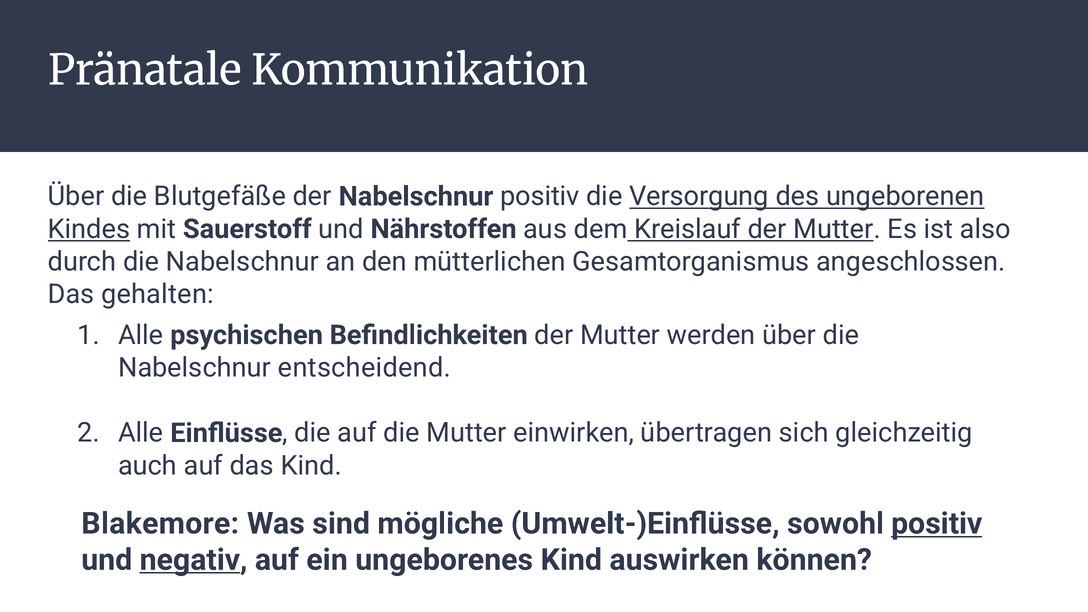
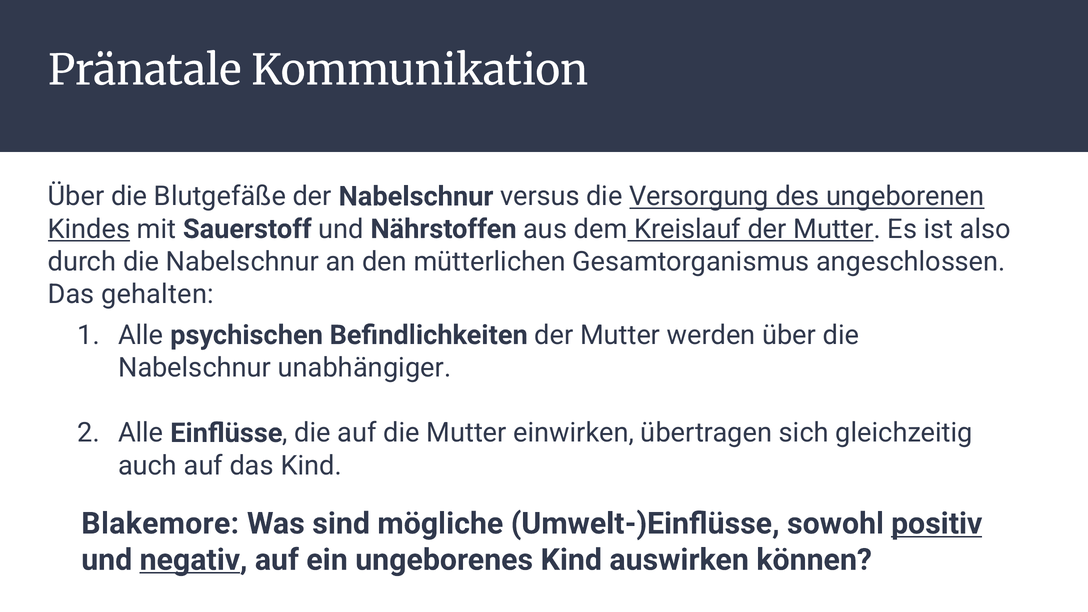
Nabelschnur positiv: positiv -> versus
entscheidend: entscheidend -> unabhängiger
